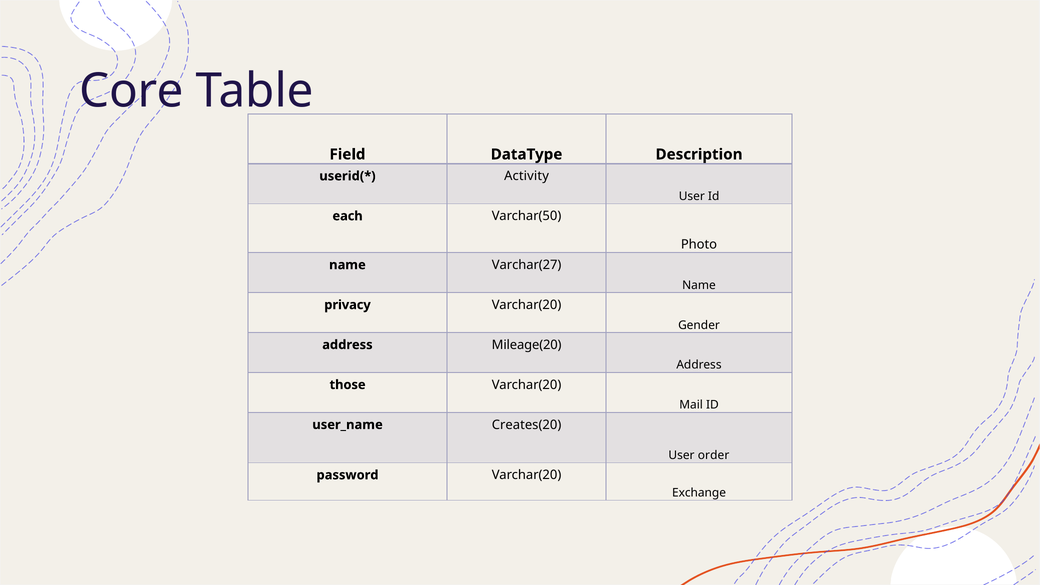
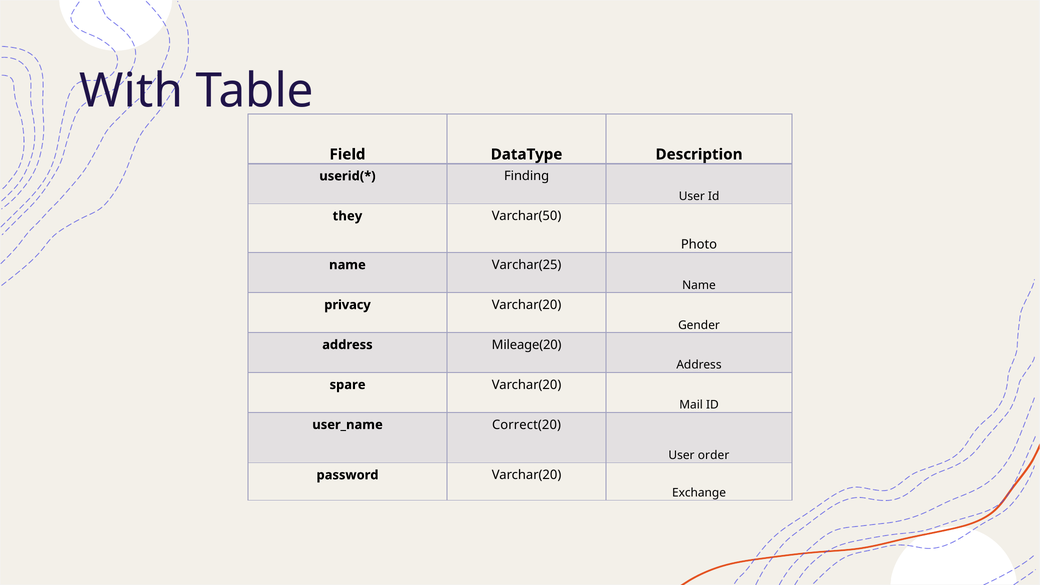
Core: Core -> With
Activity: Activity -> Finding
each: each -> they
Varchar(27: Varchar(27 -> Varchar(25
those: those -> spare
Creates(20: Creates(20 -> Correct(20
